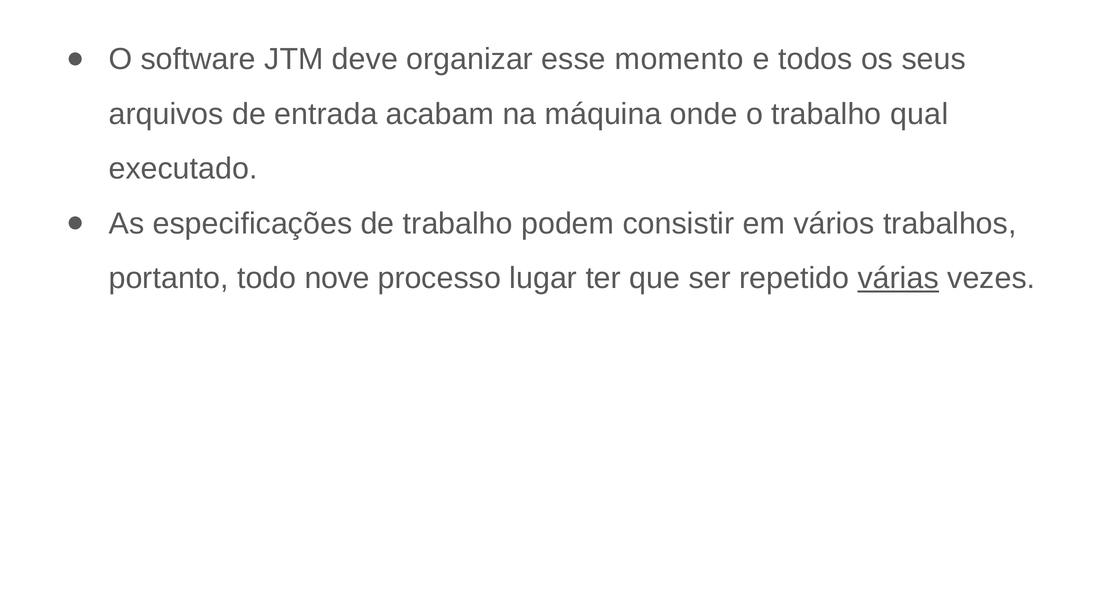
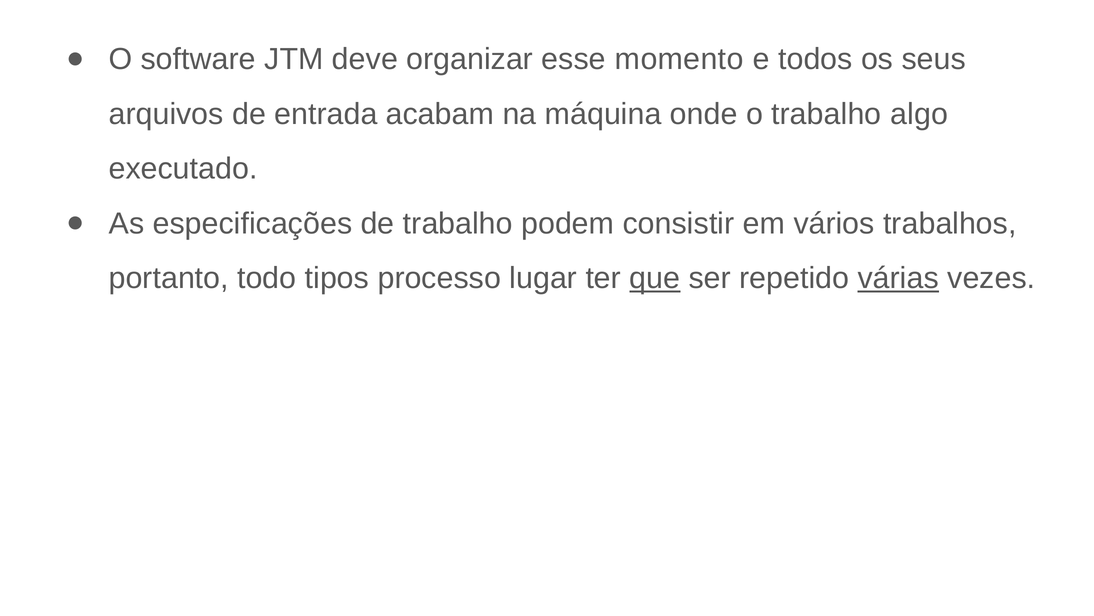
qual: qual -> algo
nove: nove -> tipos
que underline: none -> present
